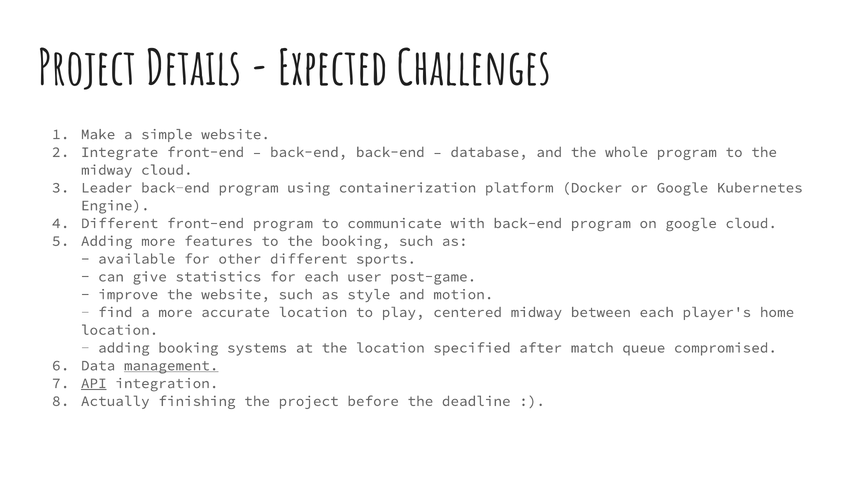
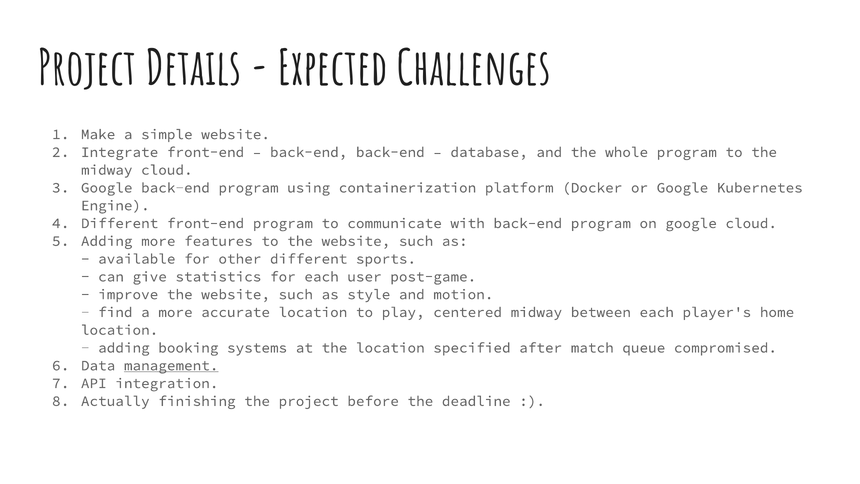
Leader at (107, 188): Leader -> Google
to the booking: booking -> website
API underline: present -> none
